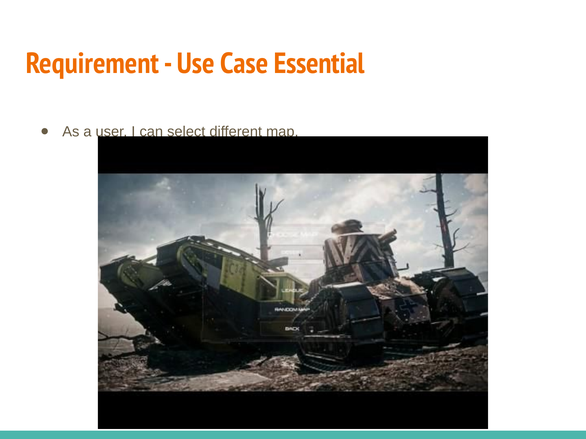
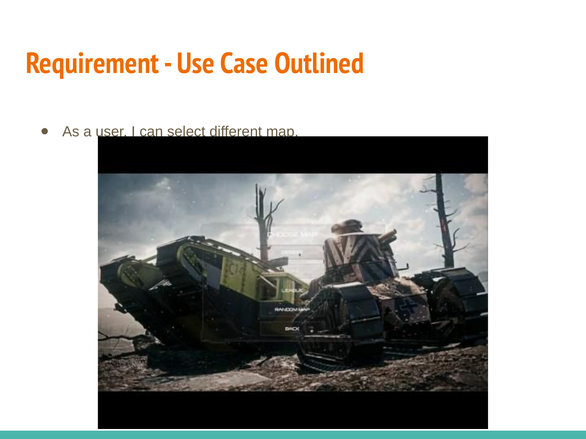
Essential: Essential -> Outlined
